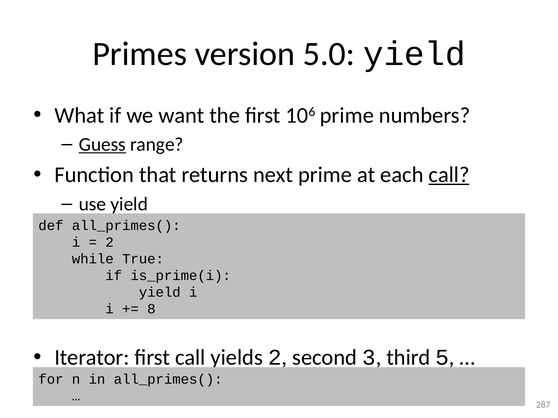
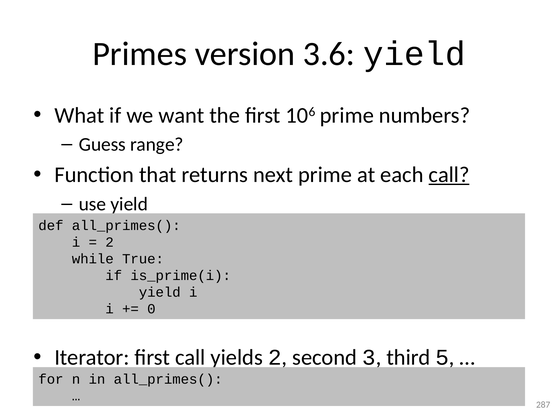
5.0: 5.0 -> 3.6
Guess underline: present -> none
8: 8 -> 0
